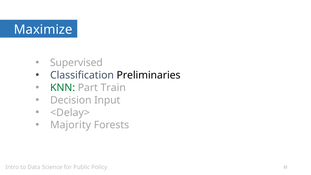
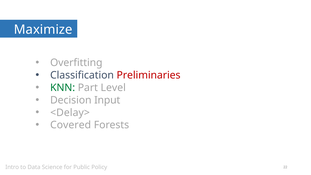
Supervised: Supervised -> Overfitting
Preliminaries colour: black -> red
Train: Train -> Level
Majority: Majority -> Covered
